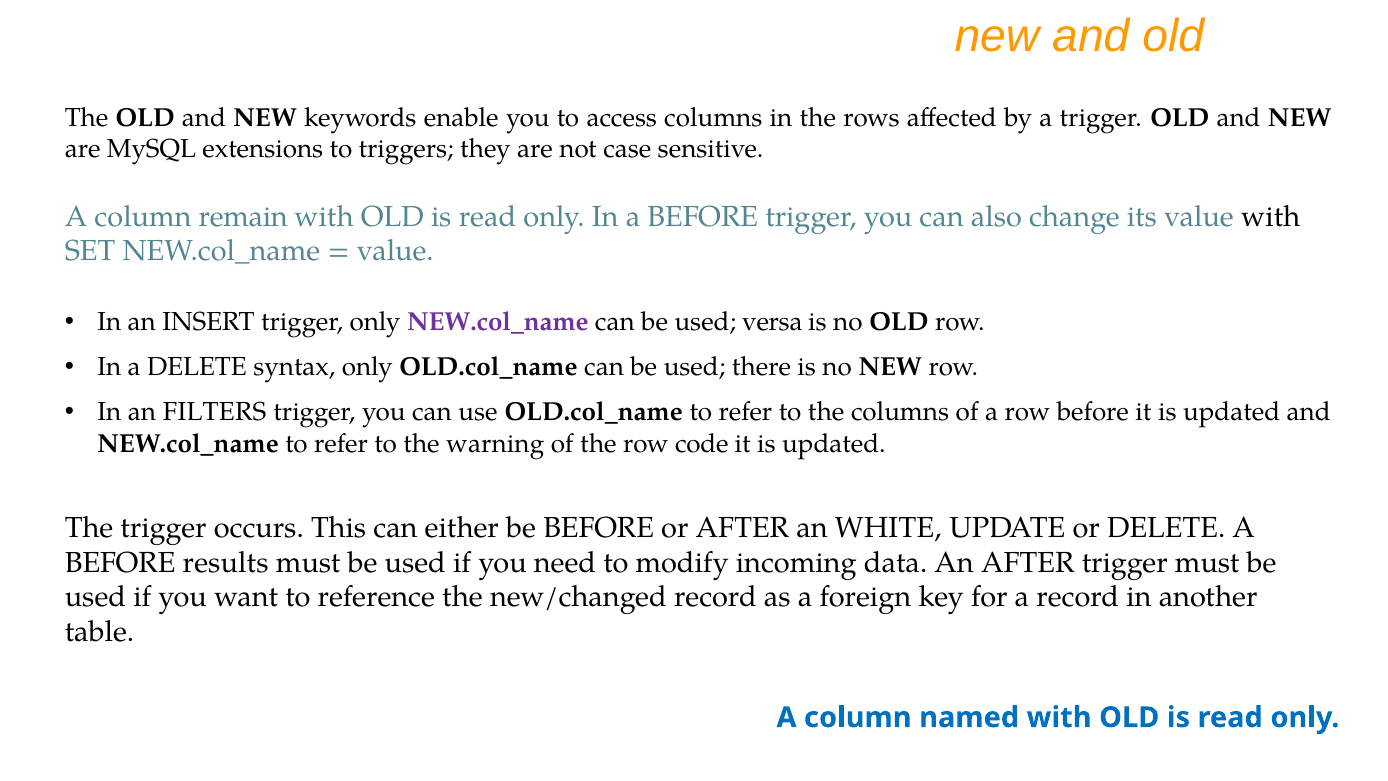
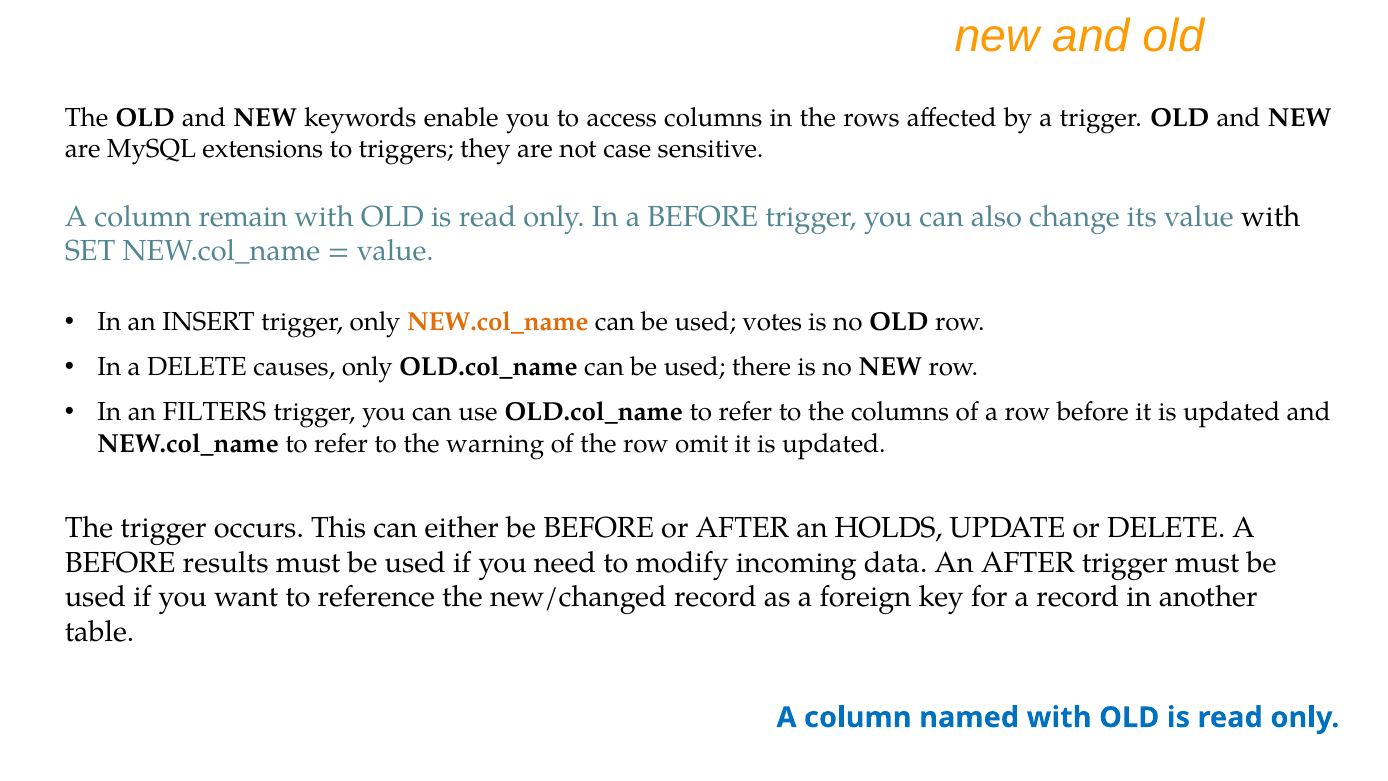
NEW.col_name at (498, 322) colour: purple -> orange
versa: versa -> votes
syntax: syntax -> causes
code: code -> omit
WHITE: WHITE -> HOLDS
